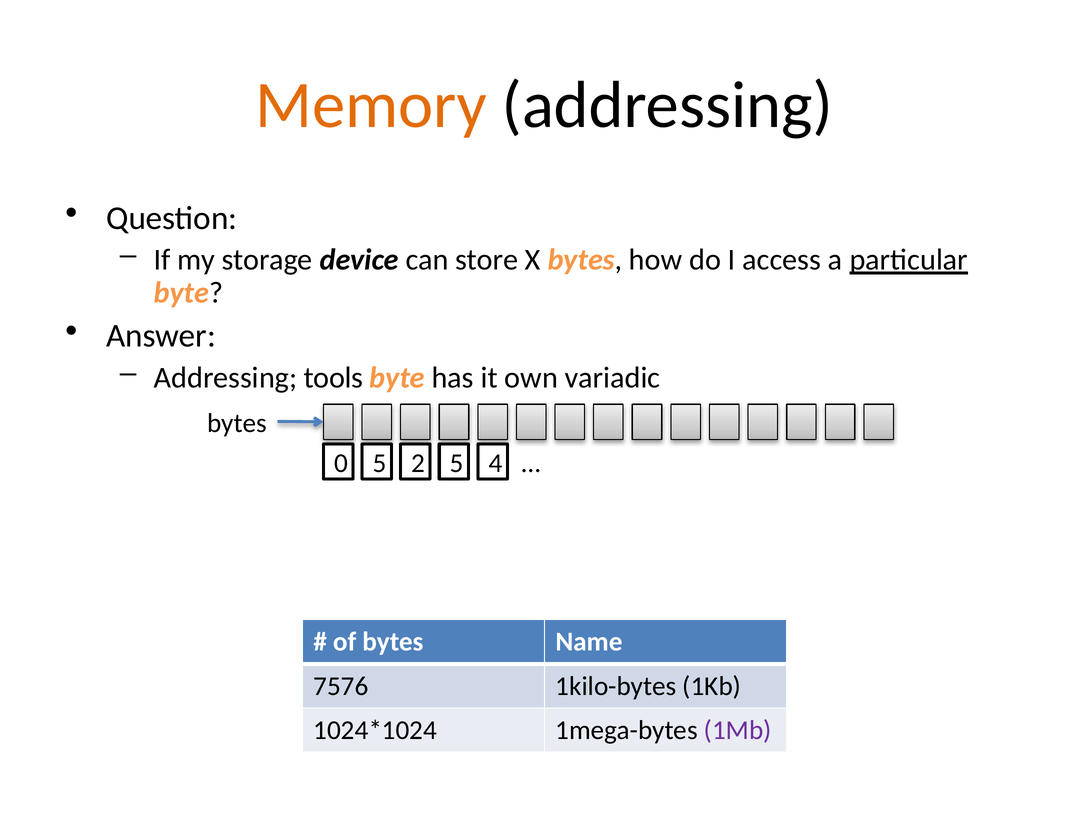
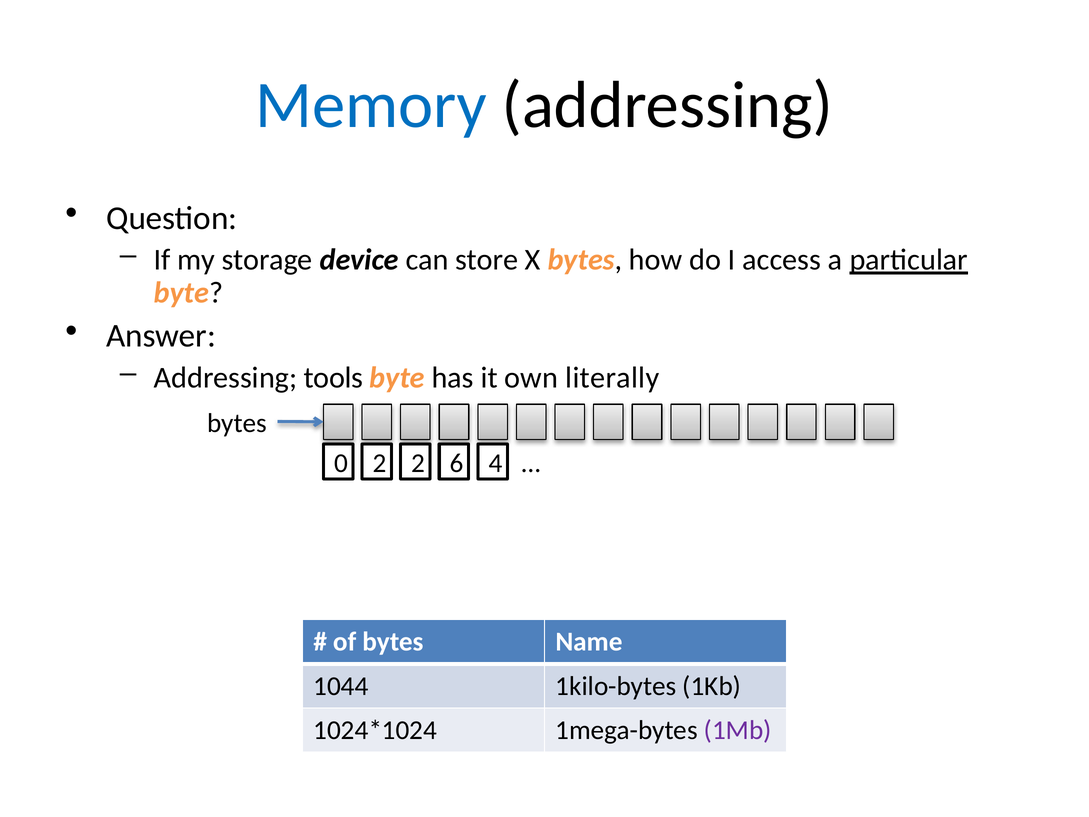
Memory colour: orange -> blue
variadic: variadic -> literally
0 5: 5 -> 2
2 5: 5 -> 6
7576: 7576 -> 1044
